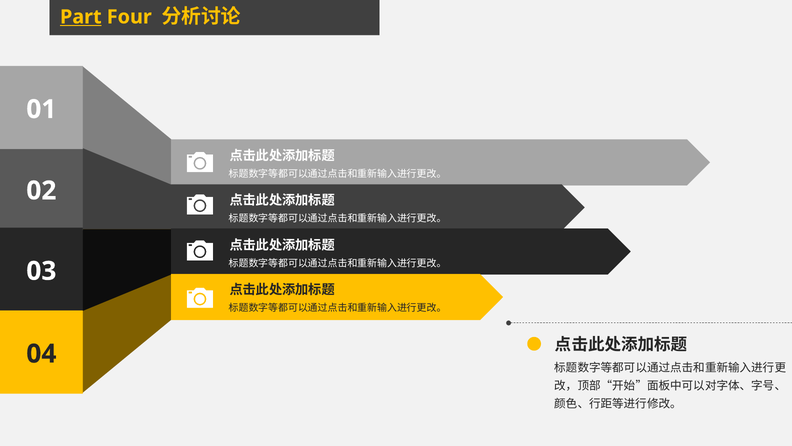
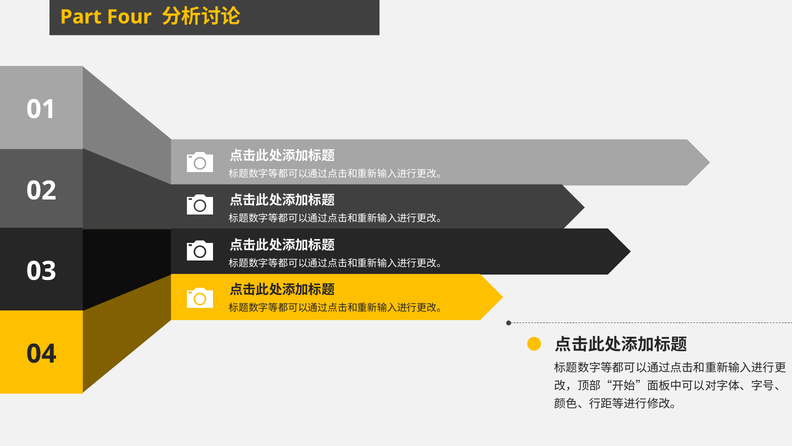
Part underline: present -> none
